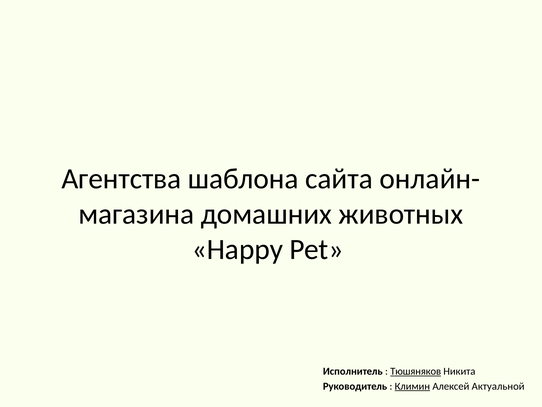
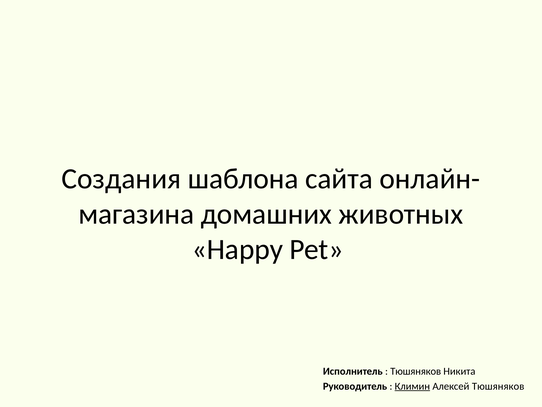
Агентства: Агентства -> Создания
Тюшяняков at (416, 371) underline: present -> none
Алексей Актуальной: Актуальной -> Тюшяняков
